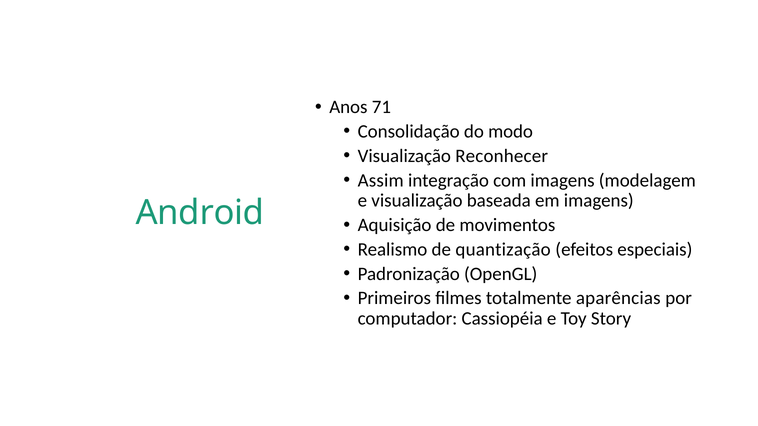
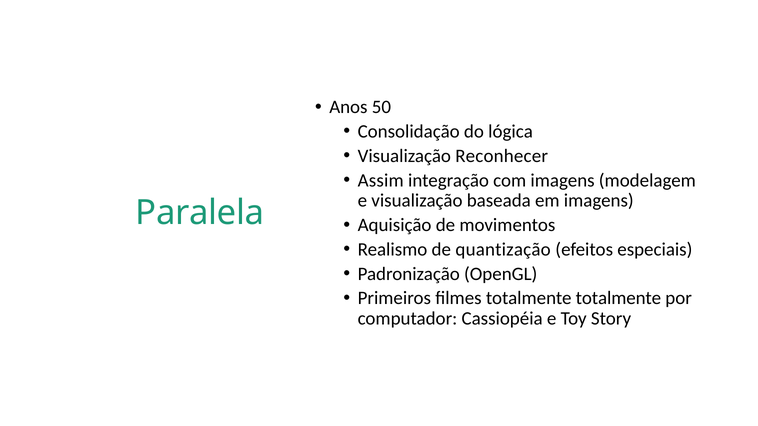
71: 71 -> 50
modo: modo -> lógica
Android: Android -> Paralela
totalmente aparências: aparências -> totalmente
